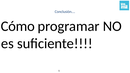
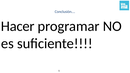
Cómo: Cómo -> Hacer
